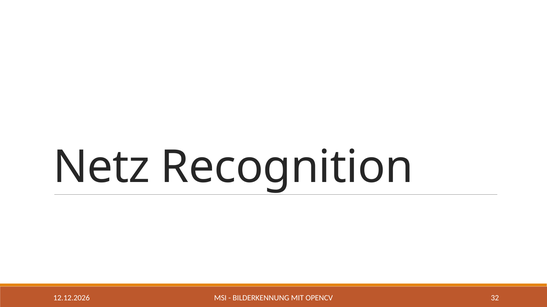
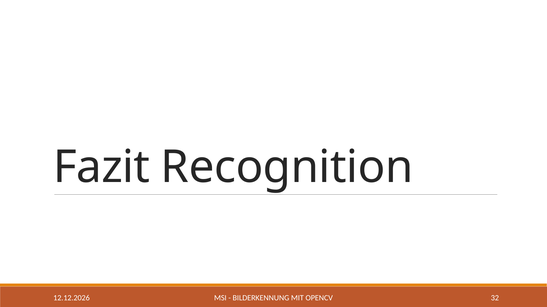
Netz: Netz -> Fazit
